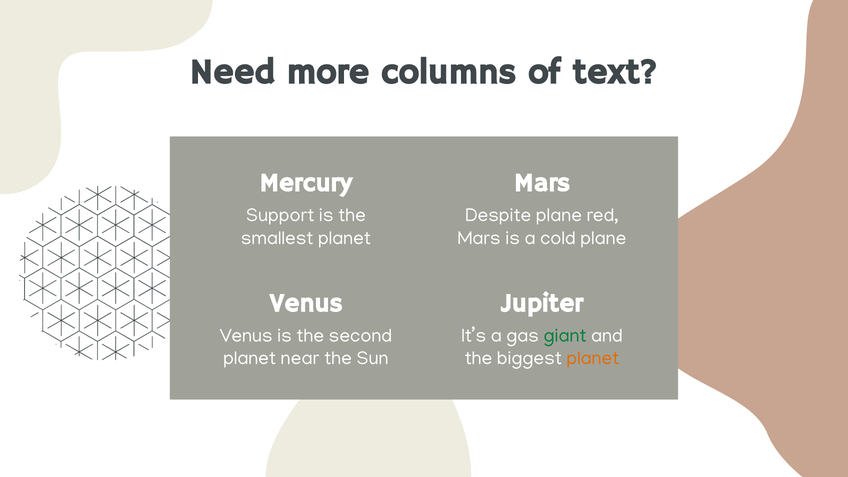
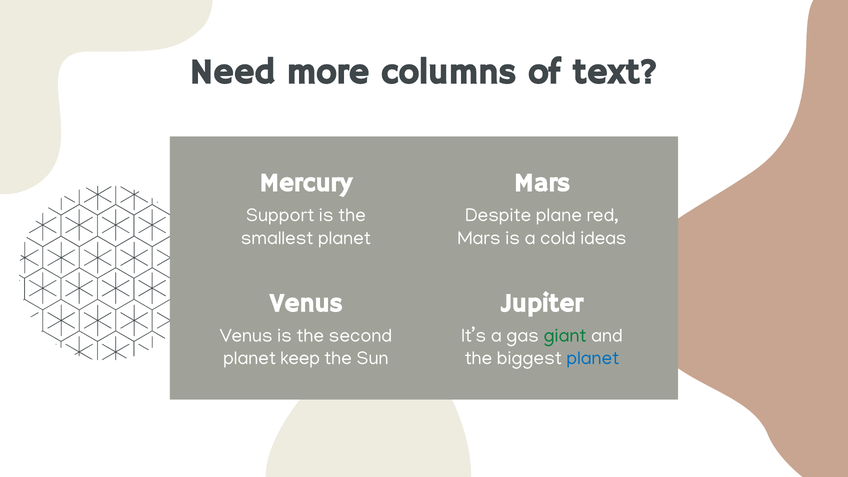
cold plane: plane -> ideas
near: near -> keep
planet at (593, 358) colour: orange -> blue
